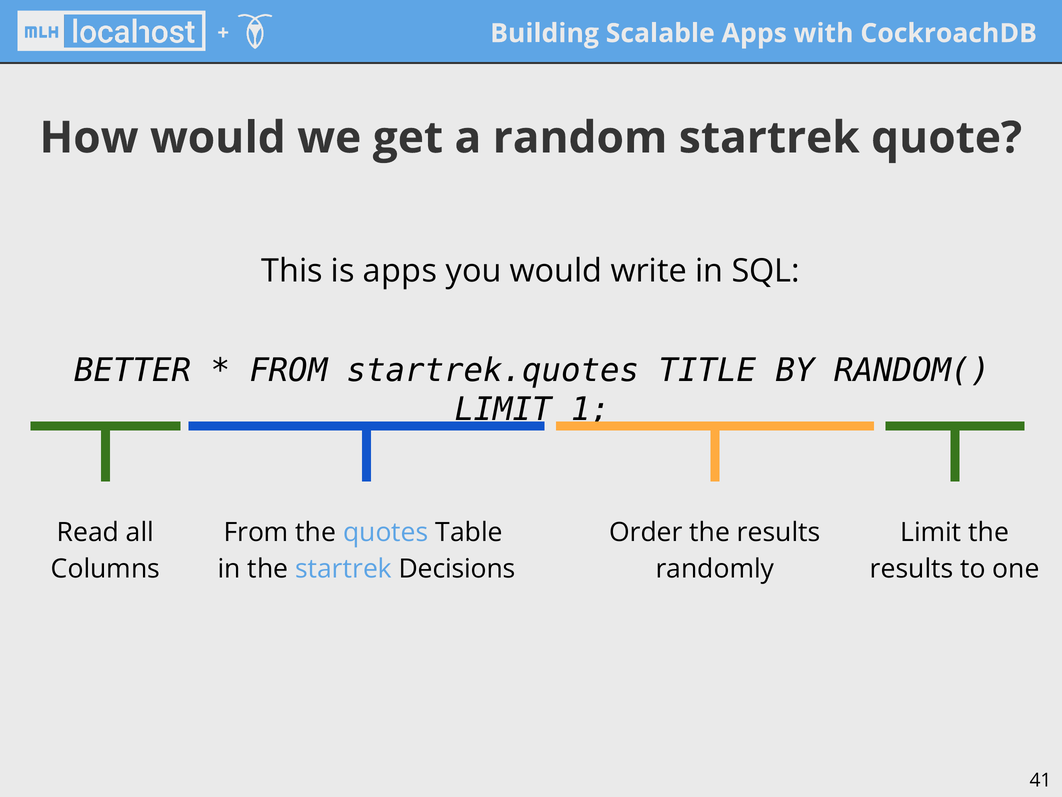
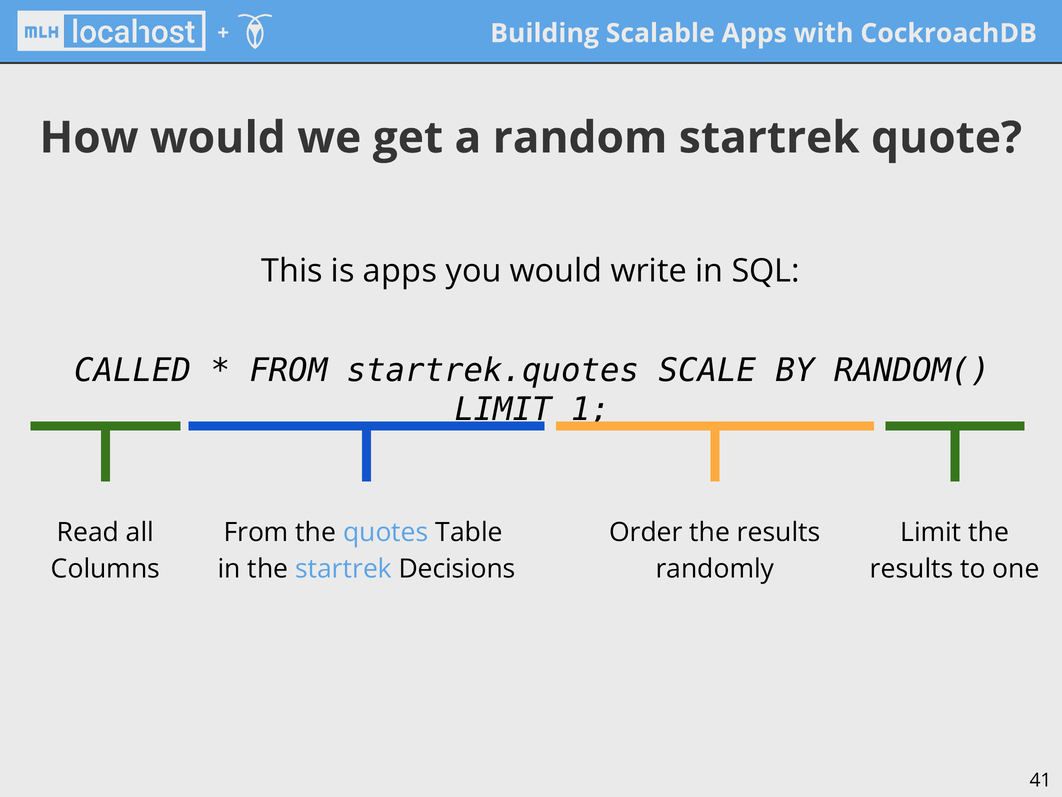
BETTER: BETTER -> CALLED
TITLE: TITLE -> SCALE
